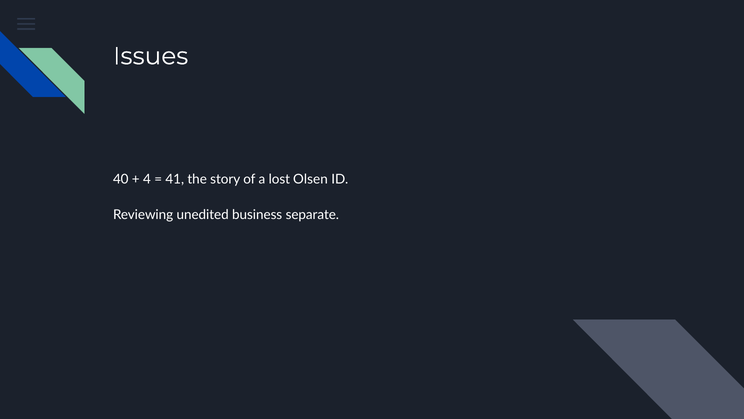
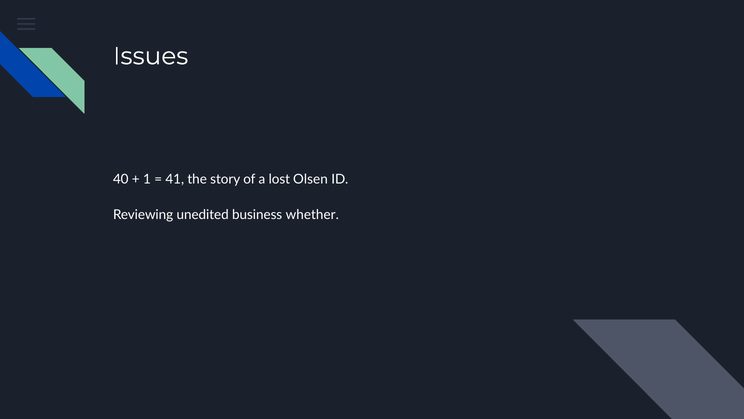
4: 4 -> 1
separate: separate -> whether
